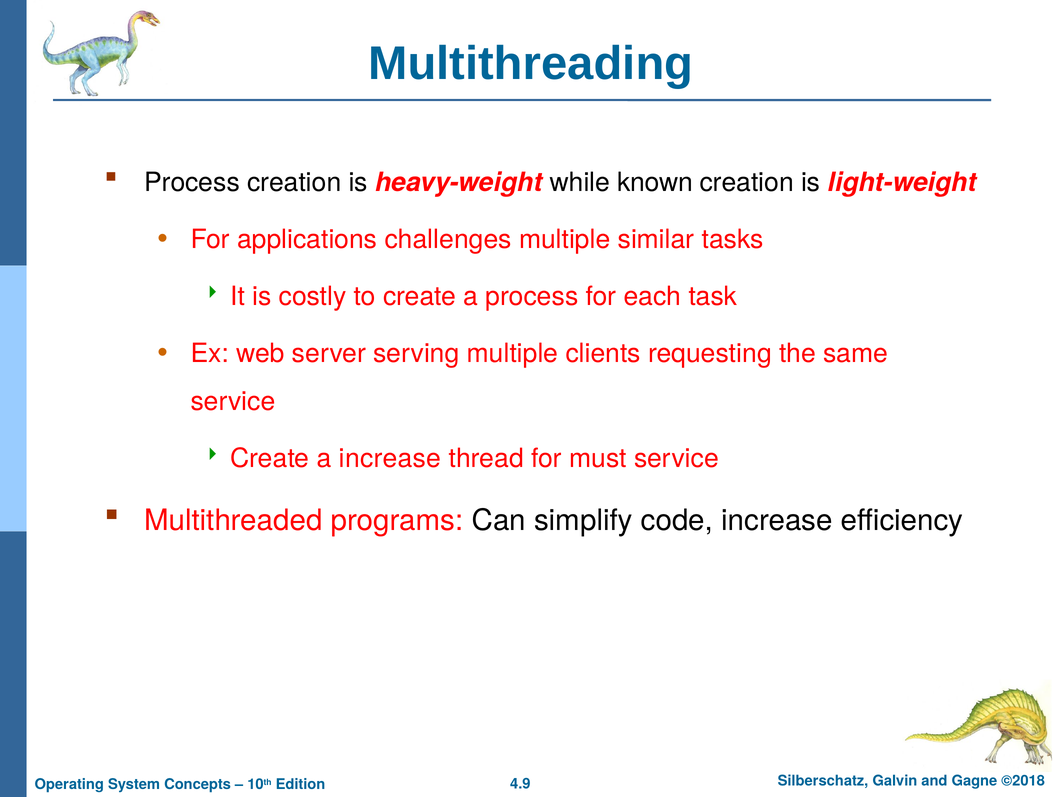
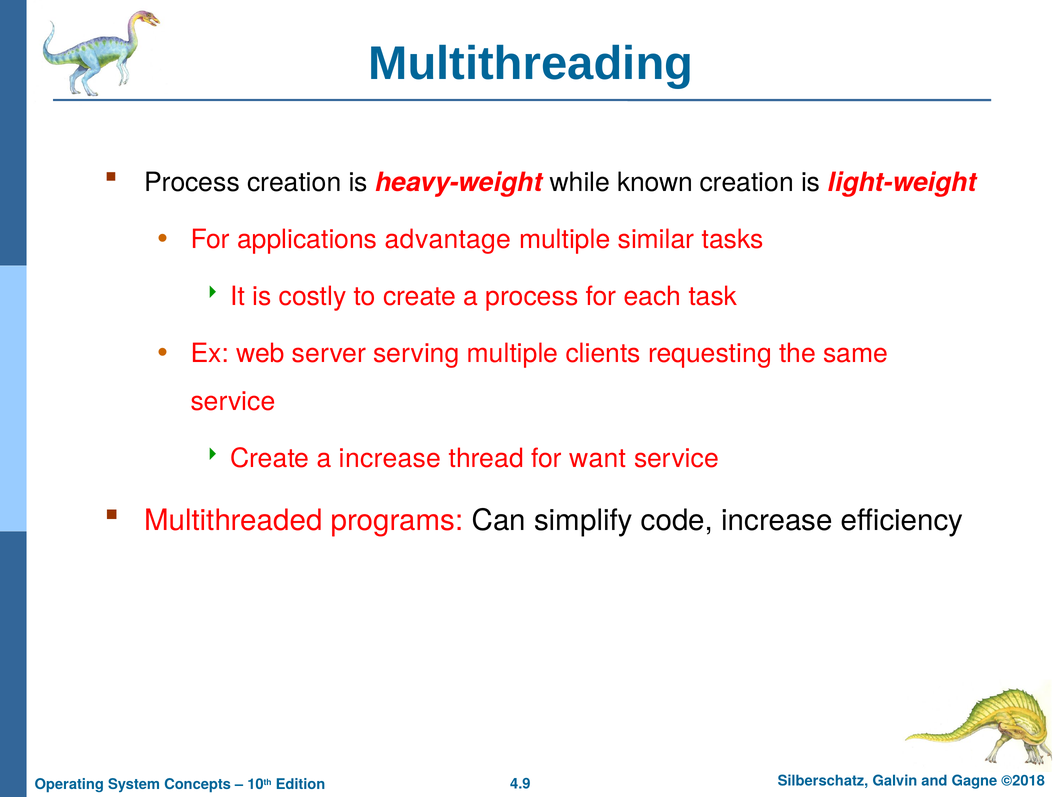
challenges: challenges -> advantage
must: must -> want
